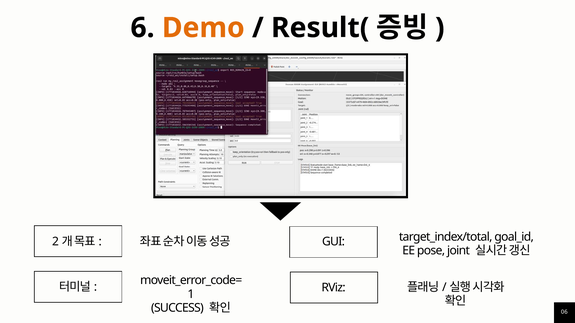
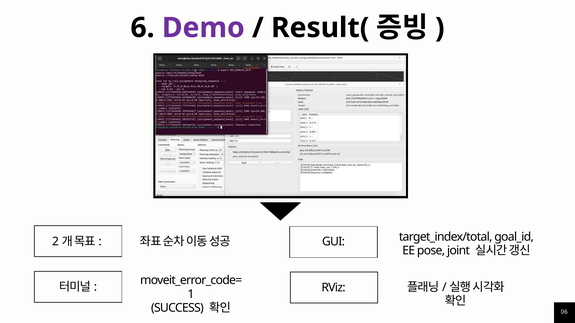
Demo colour: orange -> purple
